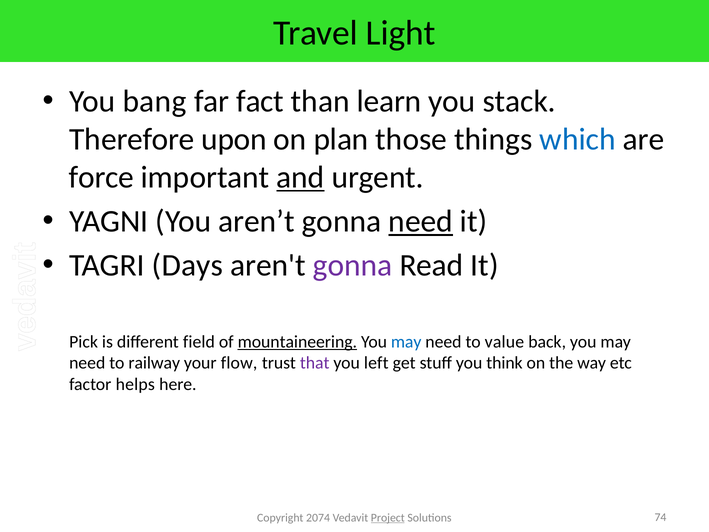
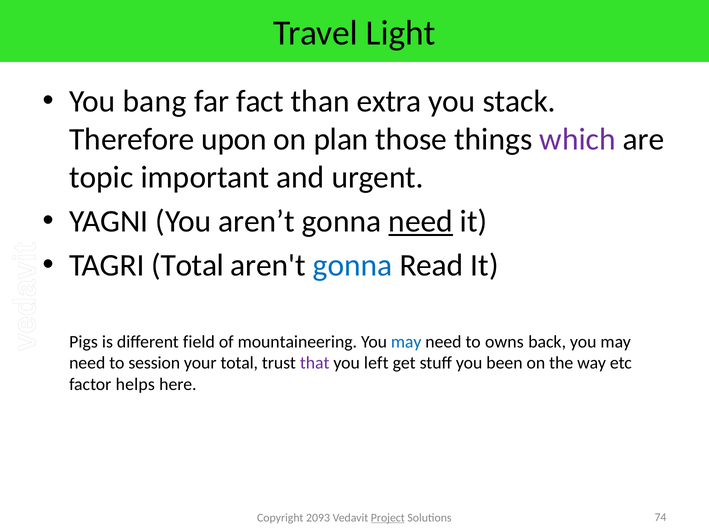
learn: learn -> extra
which colour: blue -> purple
force: force -> topic
and underline: present -> none
TAGRI Days: Days -> Total
gonna at (353, 265) colour: purple -> blue
Pick: Pick -> Pigs
mountaineering underline: present -> none
value: value -> owns
railway: railway -> session
your flow: flow -> total
think: think -> been
2074: 2074 -> 2093
